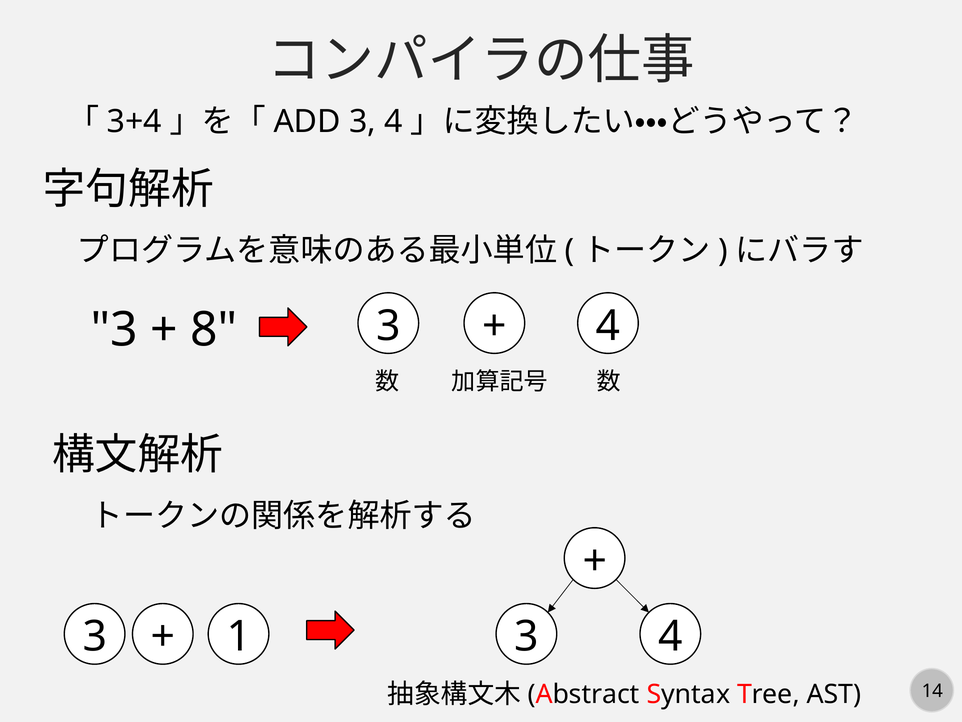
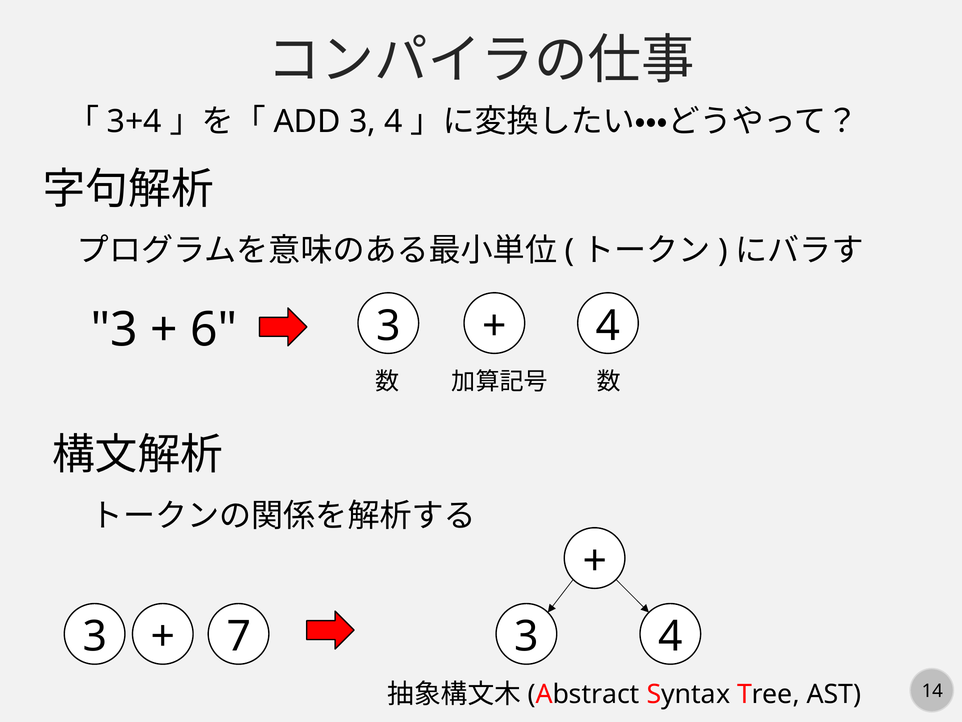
8: 8 -> 6
1: 1 -> 7
